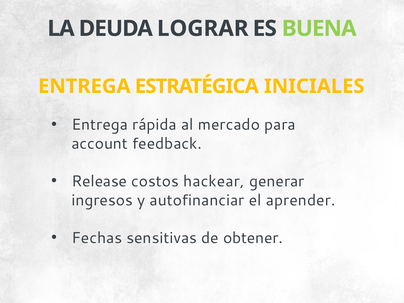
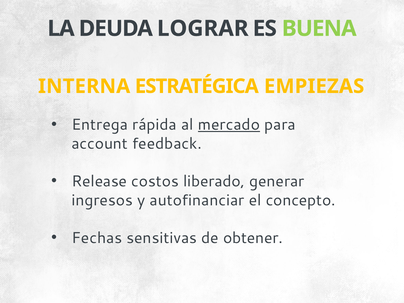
ENTREGA at (84, 86): ENTREGA -> INTERNA
INICIALES: INICIALES -> EMPIEZAS
mercado underline: none -> present
hackear: hackear -> liberado
aprender: aprender -> concepto
